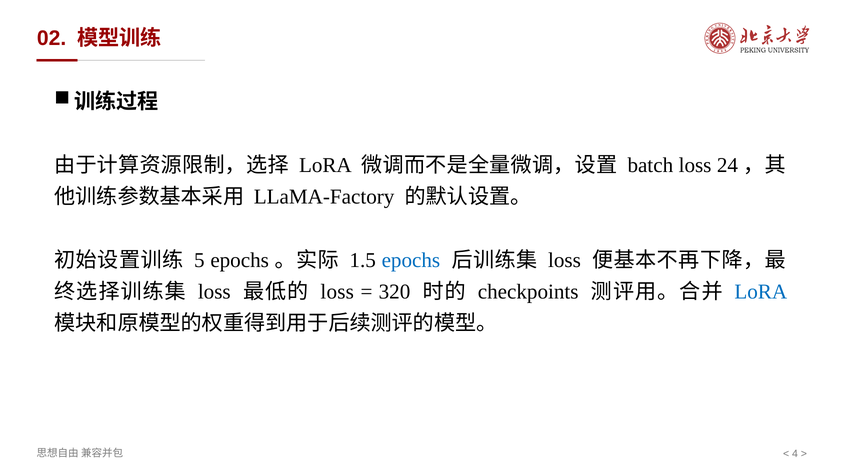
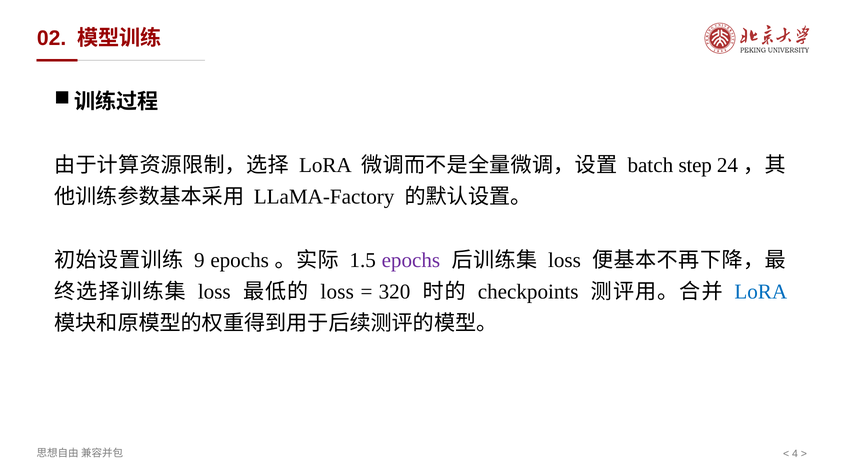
batch loss: loss -> step
5: 5 -> 9
epochs at (411, 260) colour: blue -> purple
